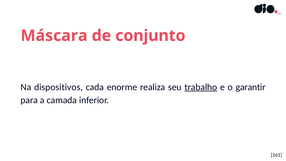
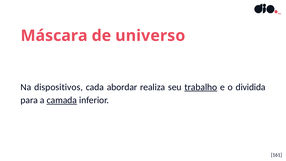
conjunto: conjunto -> universo
enorme: enorme -> abordar
garantir: garantir -> dividida
camada underline: none -> present
